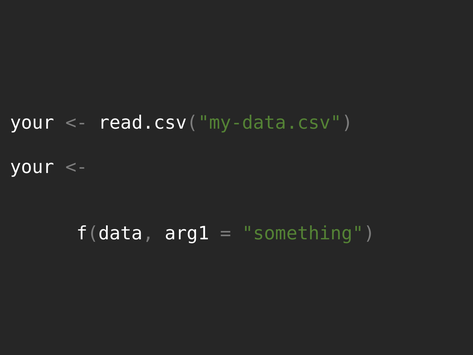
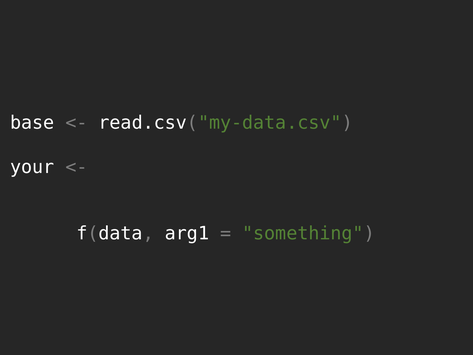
your at (32, 123): your -> base
